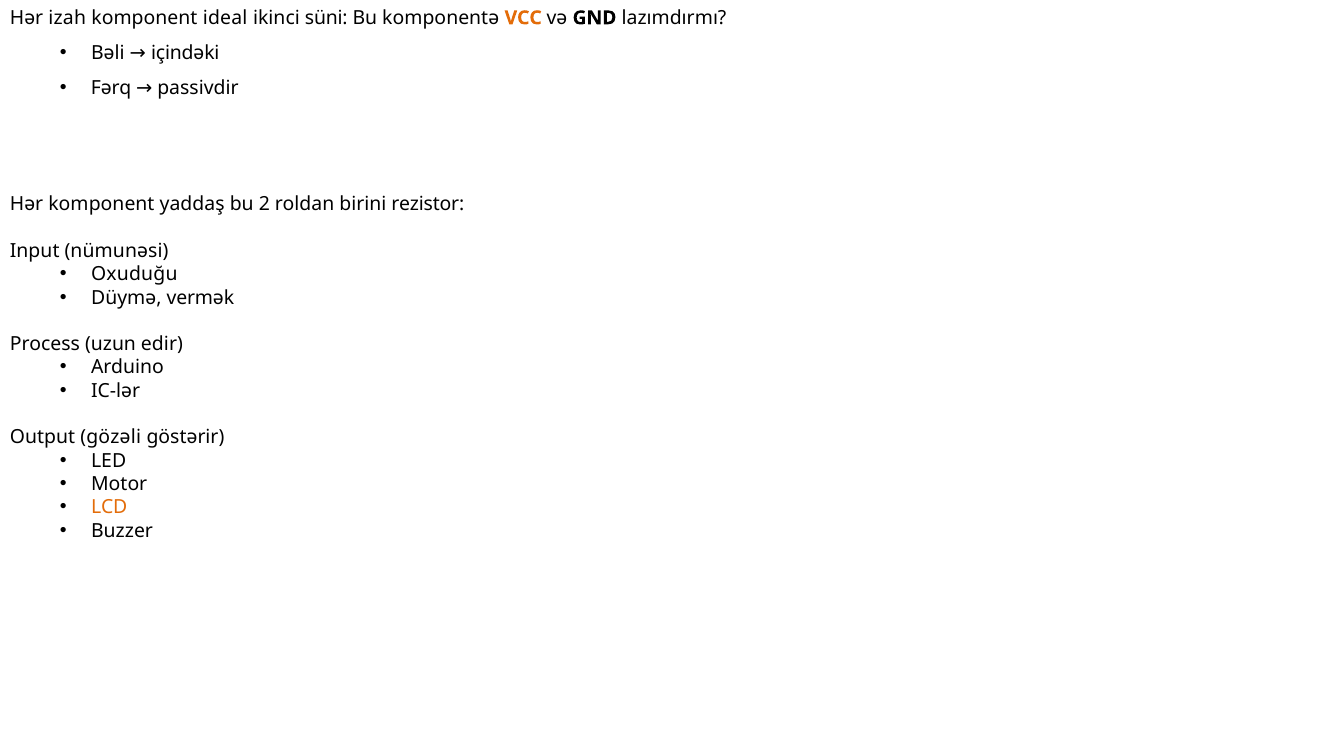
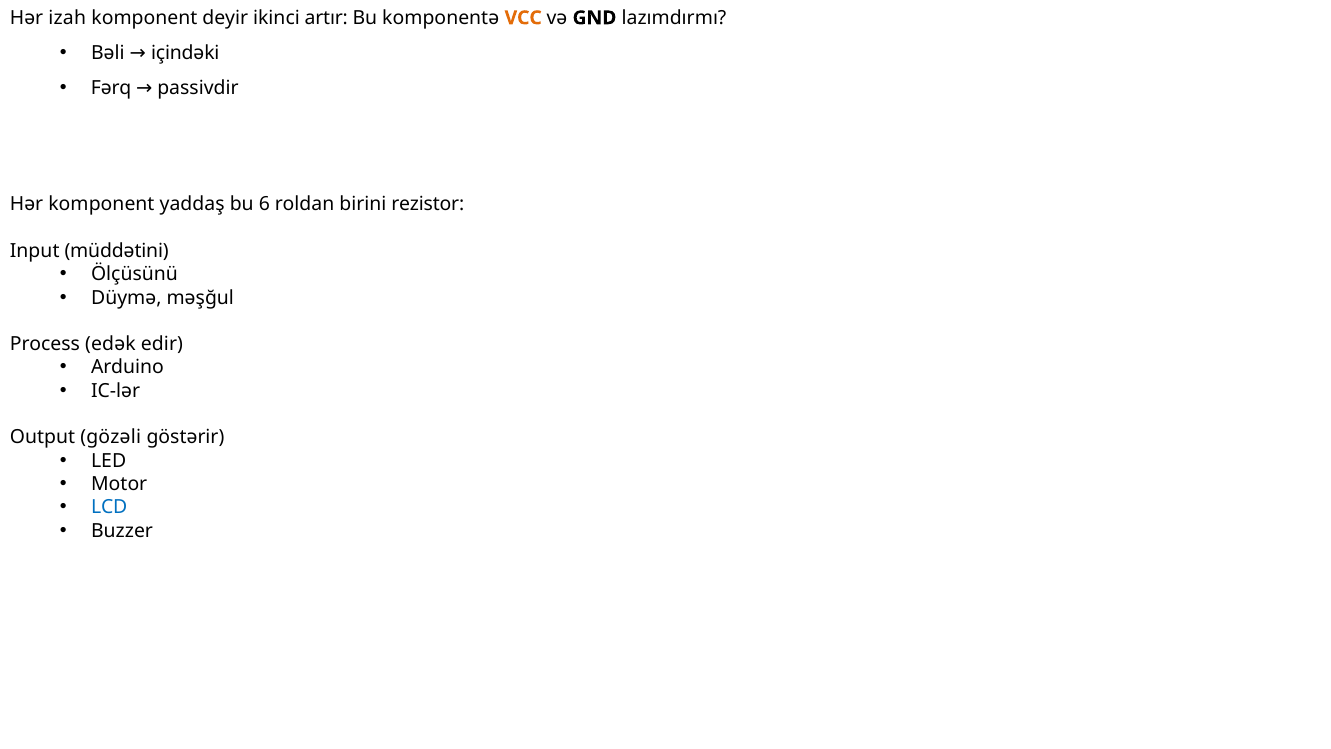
ideal: ideal -> deyir
süni: süni -> artır
2: 2 -> 6
nümunəsi: nümunəsi -> müddətini
Oxuduğu: Oxuduğu -> Ölçüsünü
vermək: vermək -> məşğul
uzun: uzun -> edək
LCD colour: orange -> blue
